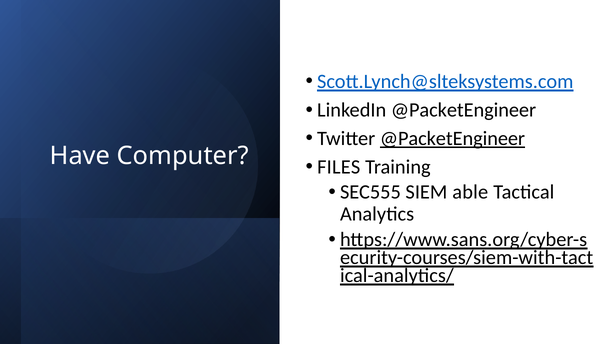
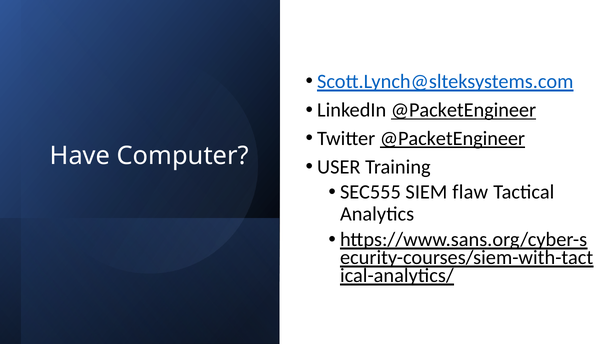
@PacketEngineer at (464, 110) underline: none -> present
FILES: FILES -> USER
able: able -> flaw
